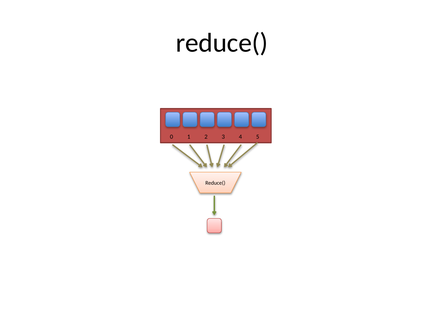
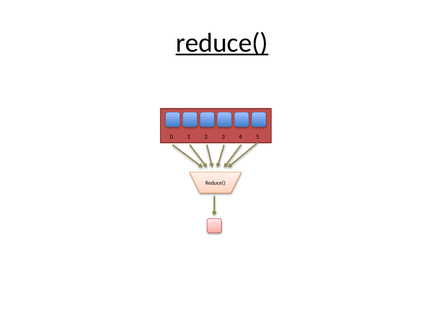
reduce( at (222, 43) underline: none -> present
